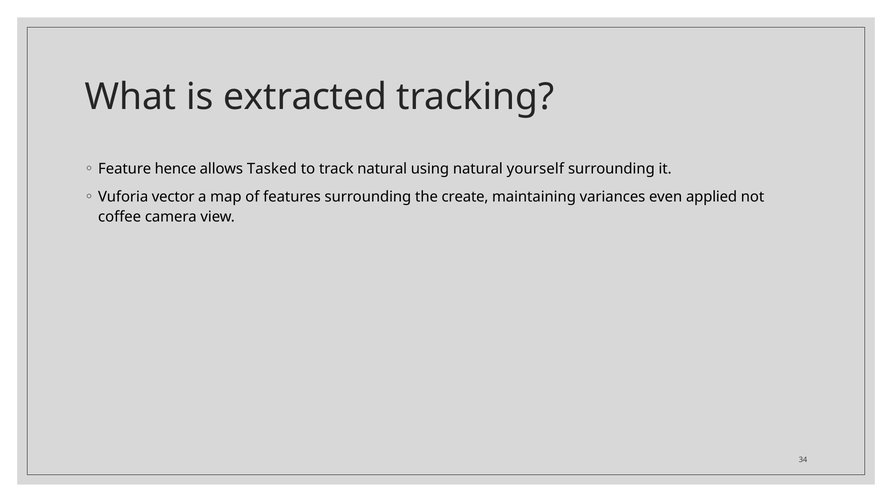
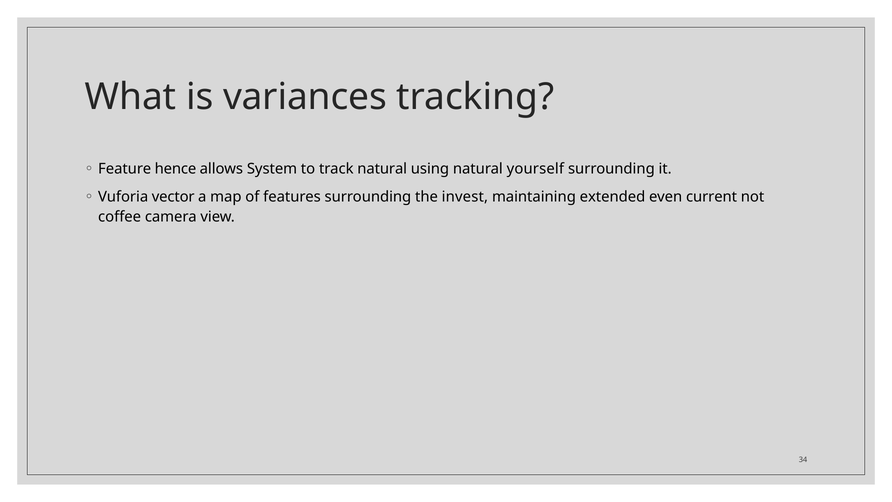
extracted: extracted -> variances
Tasked: Tasked -> System
create: create -> invest
variances: variances -> extended
applied: applied -> current
